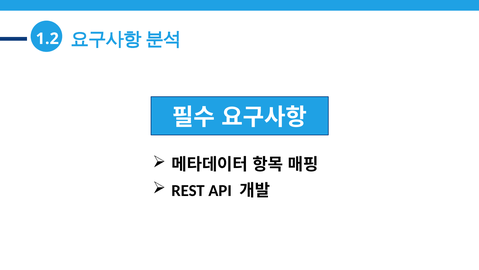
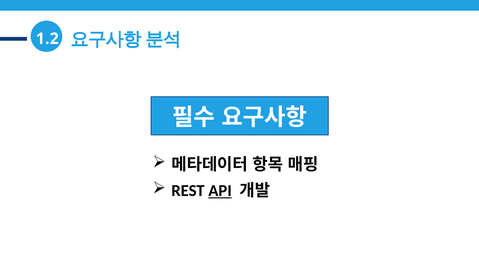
API underline: none -> present
